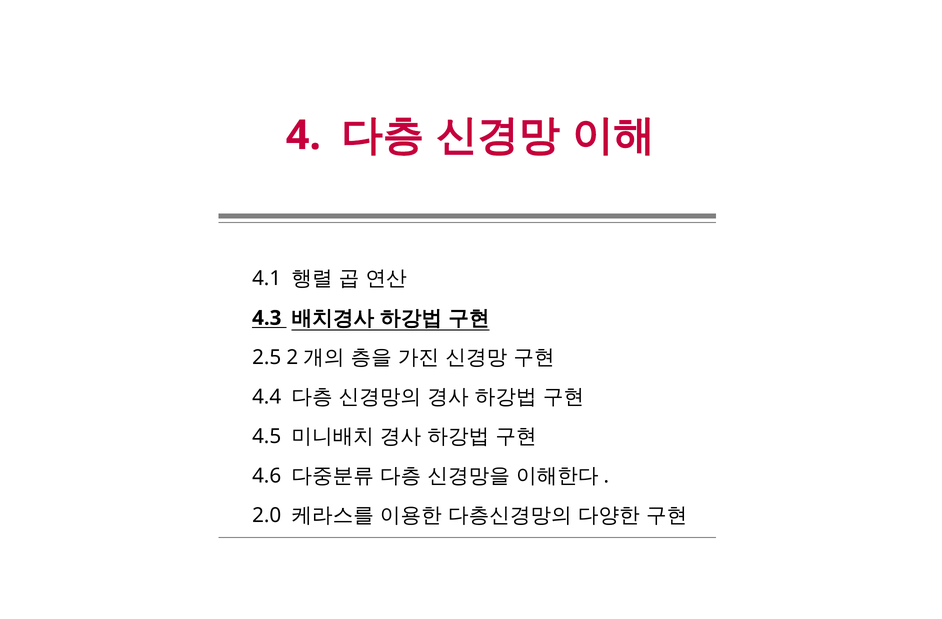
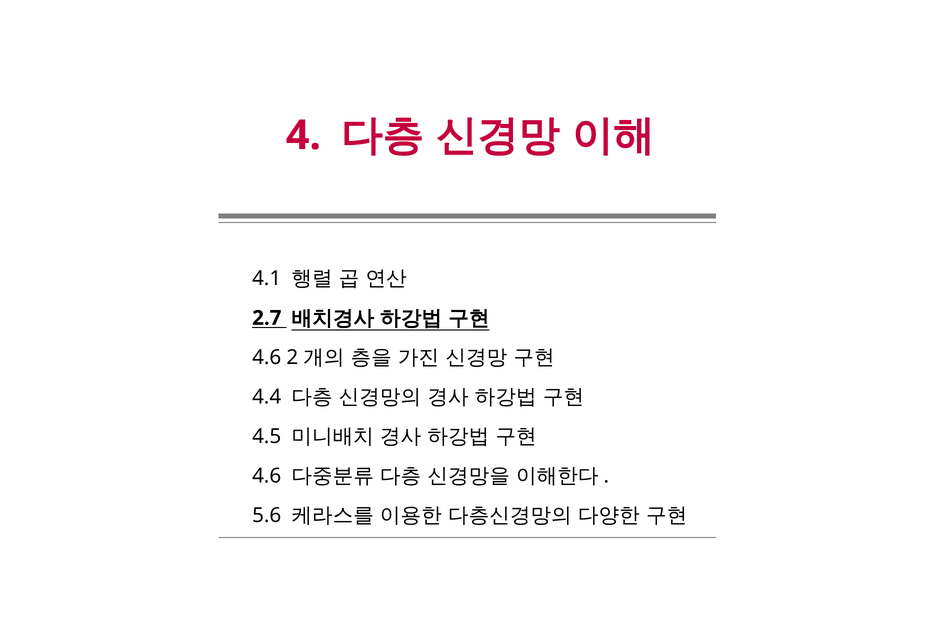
4.3: 4.3 -> 2.7
2.5 at (267, 357): 2.5 -> 4.6
2.0: 2.0 -> 5.6
